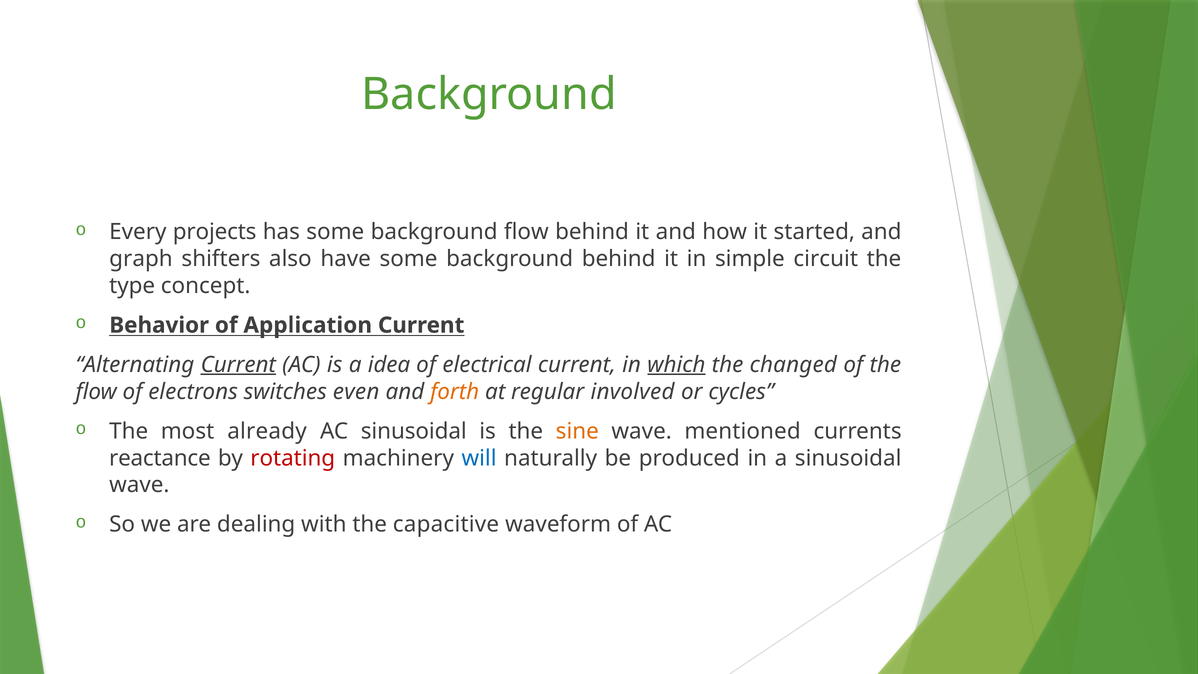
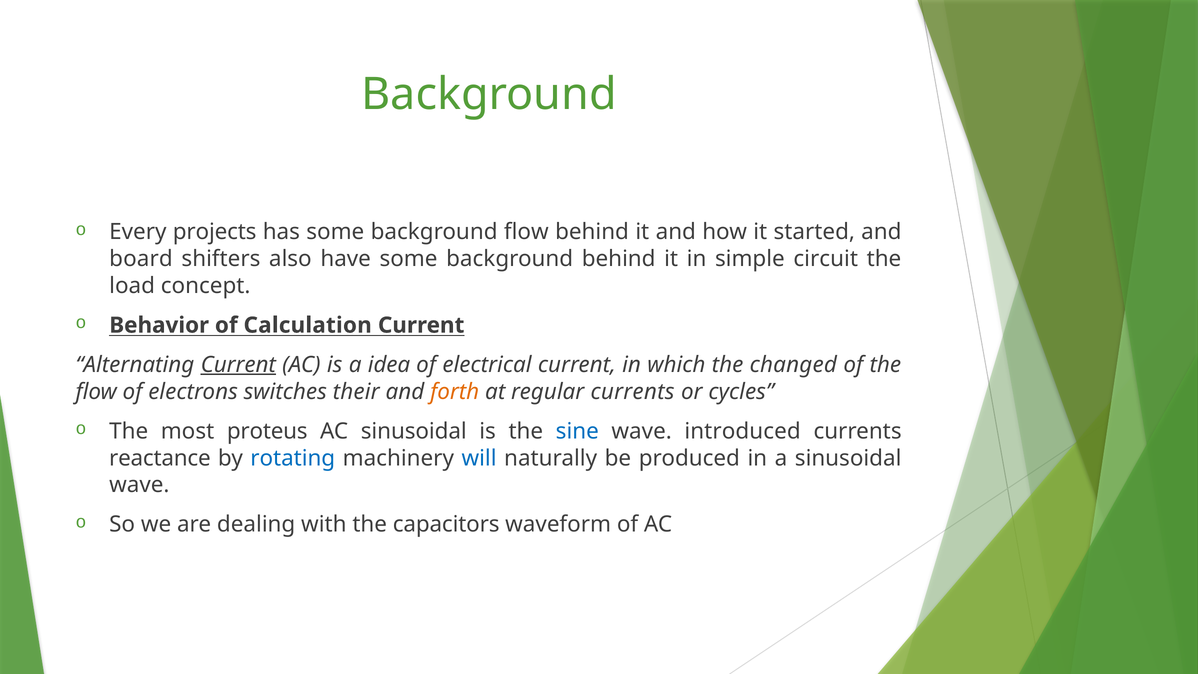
graph: graph -> board
type: type -> load
Application: Application -> Calculation
which underline: present -> none
even: even -> their
regular involved: involved -> currents
already: already -> proteus
sine colour: orange -> blue
mentioned: mentioned -> introduced
rotating colour: red -> blue
capacitive: capacitive -> capacitors
